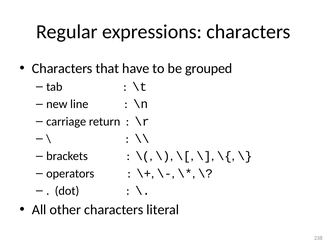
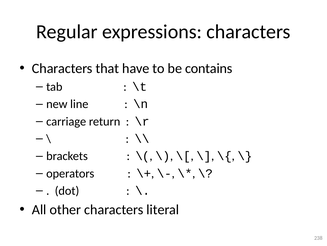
grouped: grouped -> contains
